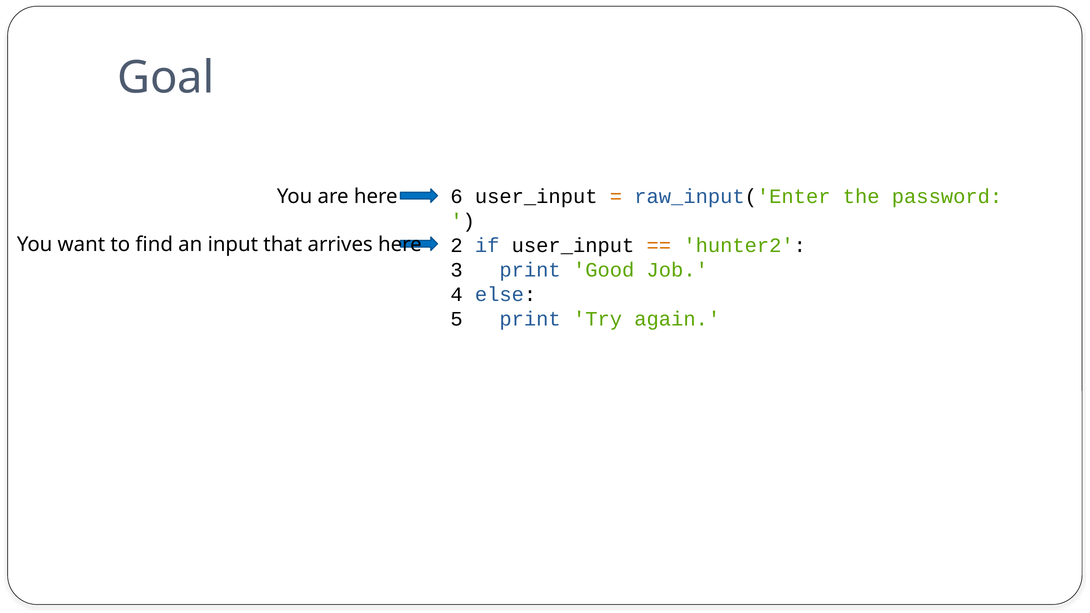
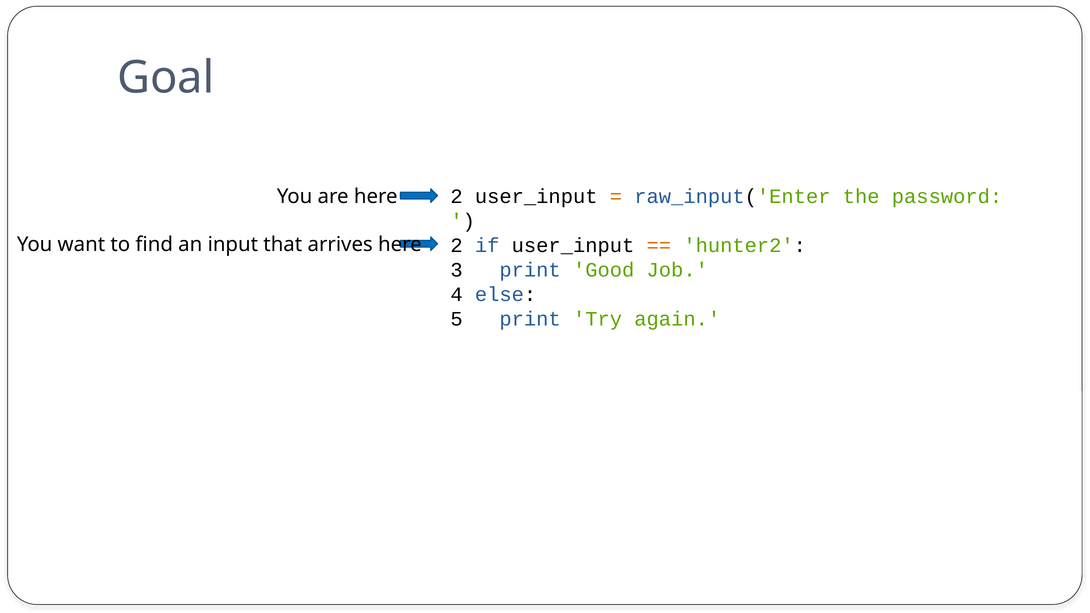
here 6: 6 -> 2
